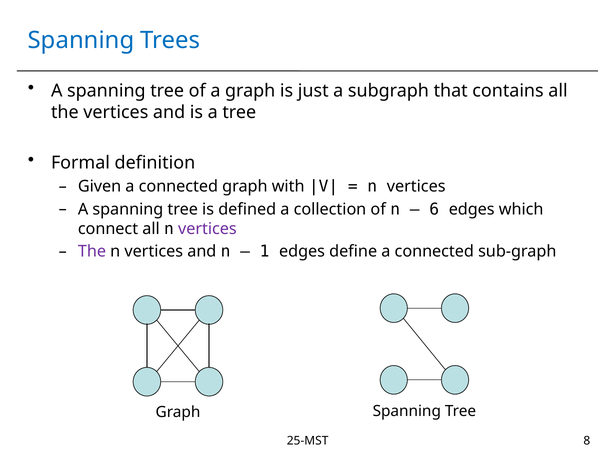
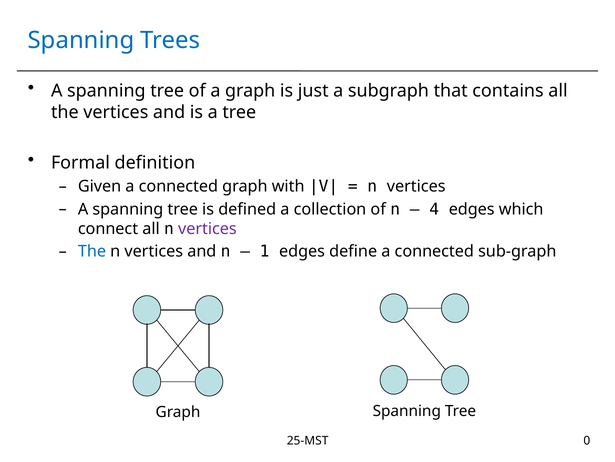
6: 6 -> 4
The at (92, 251) colour: purple -> blue
8: 8 -> 0
